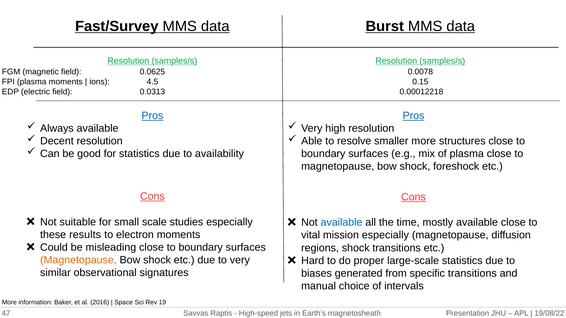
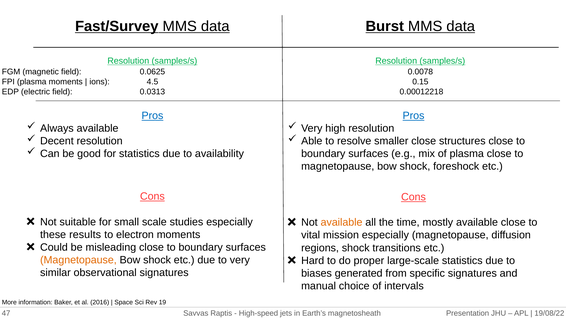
smaller more: more -> close
available at (342, 223) colour: blue -> orange
specific transitions: transitions -> signatures
